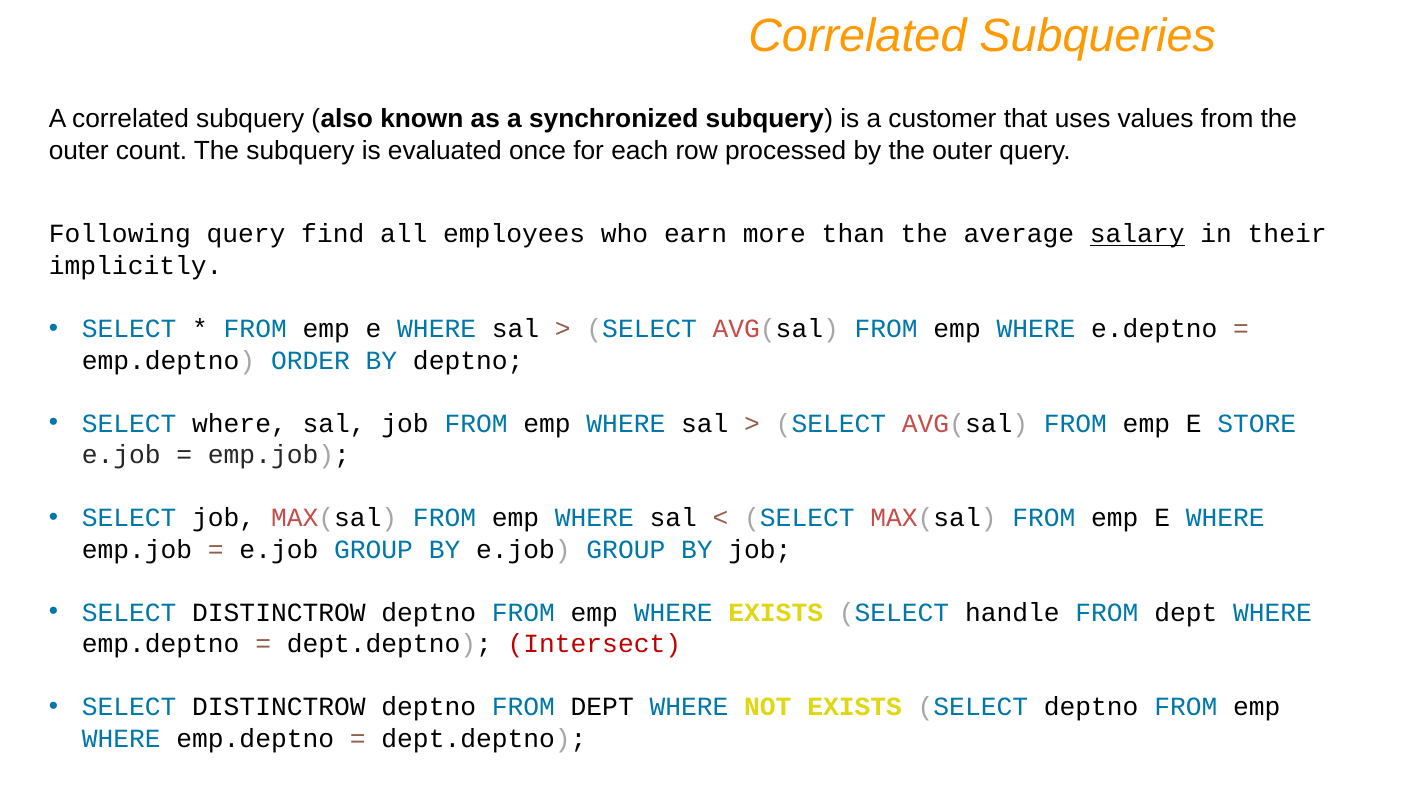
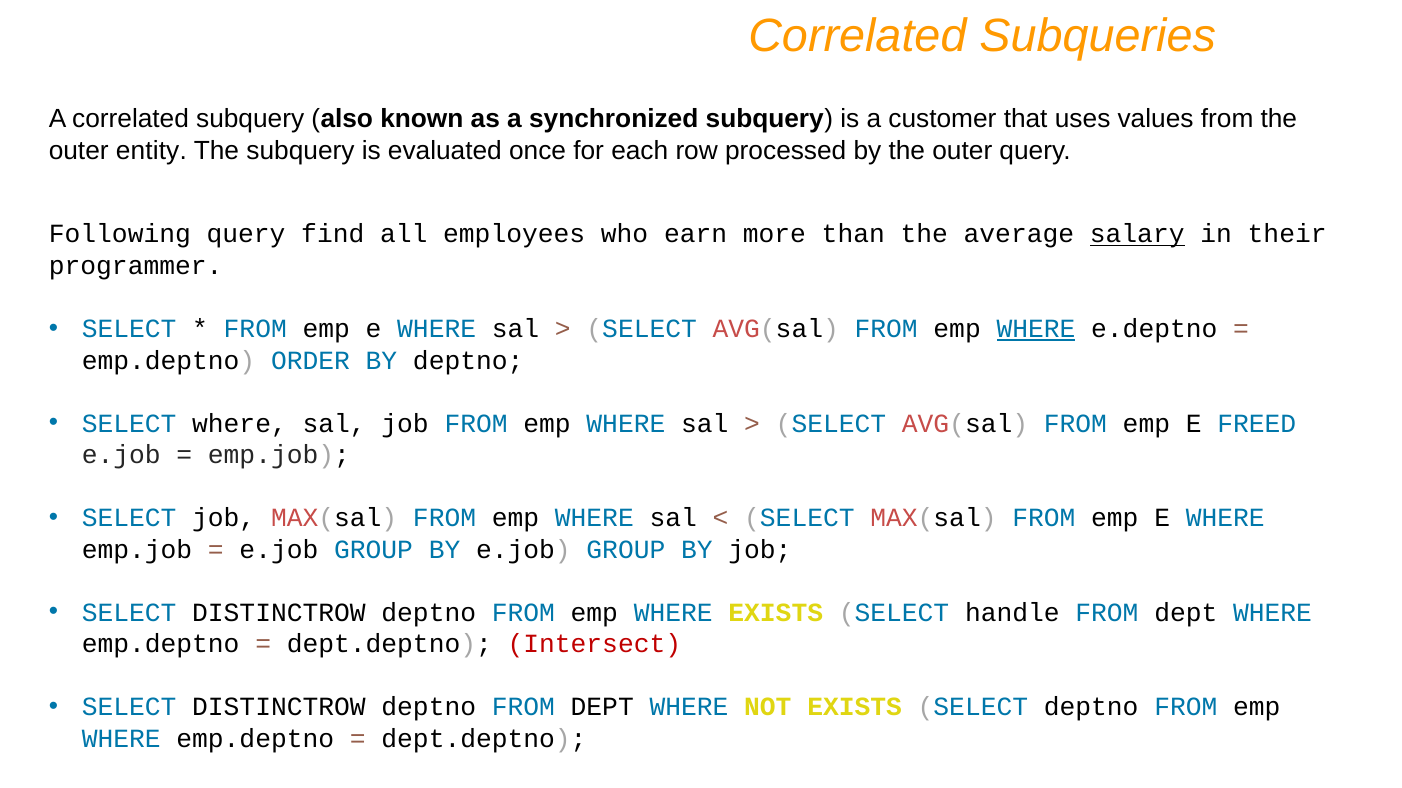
count: count -> entity
implicitly: implicitly -> programmer
WHERE at (1036, 329) underline: none -> present
STORE: STORE -> FREED
